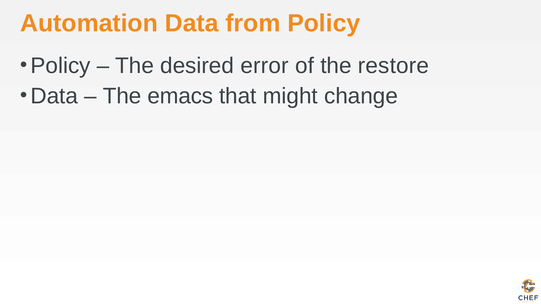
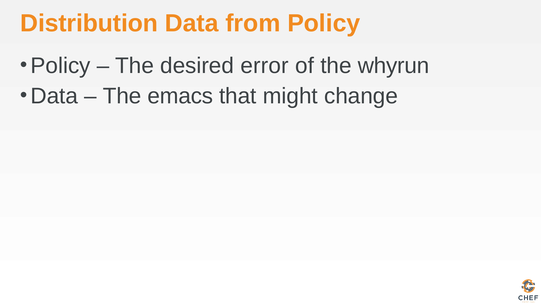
Automation: Automation -> Distribution
restore: restore -> whyrun
